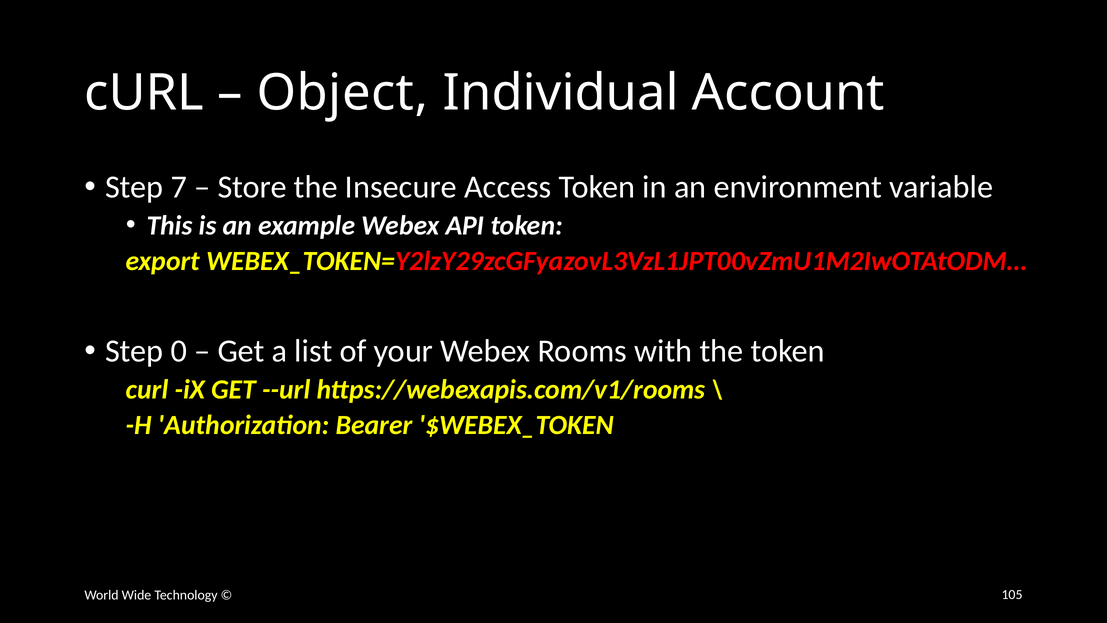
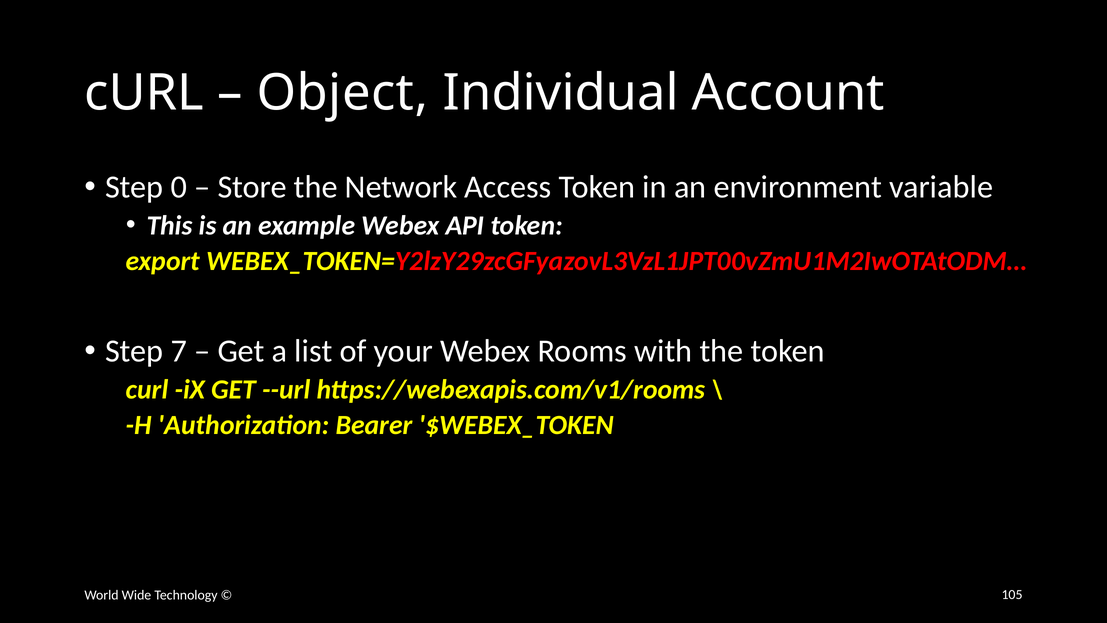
7: 7 -> 0
Insecure: Insecure -> Network
0: 0 -> 7
